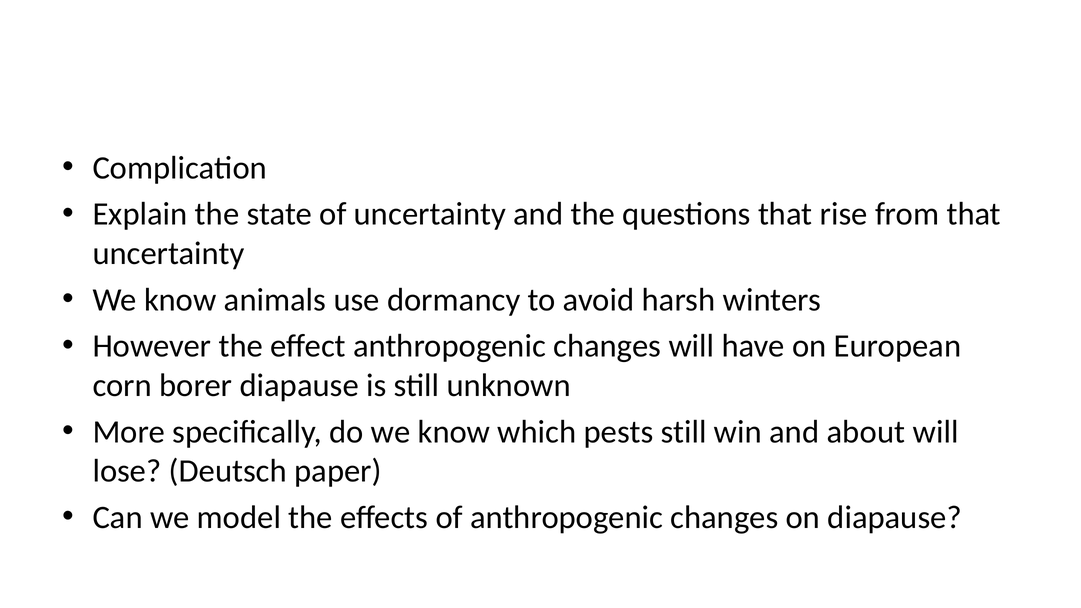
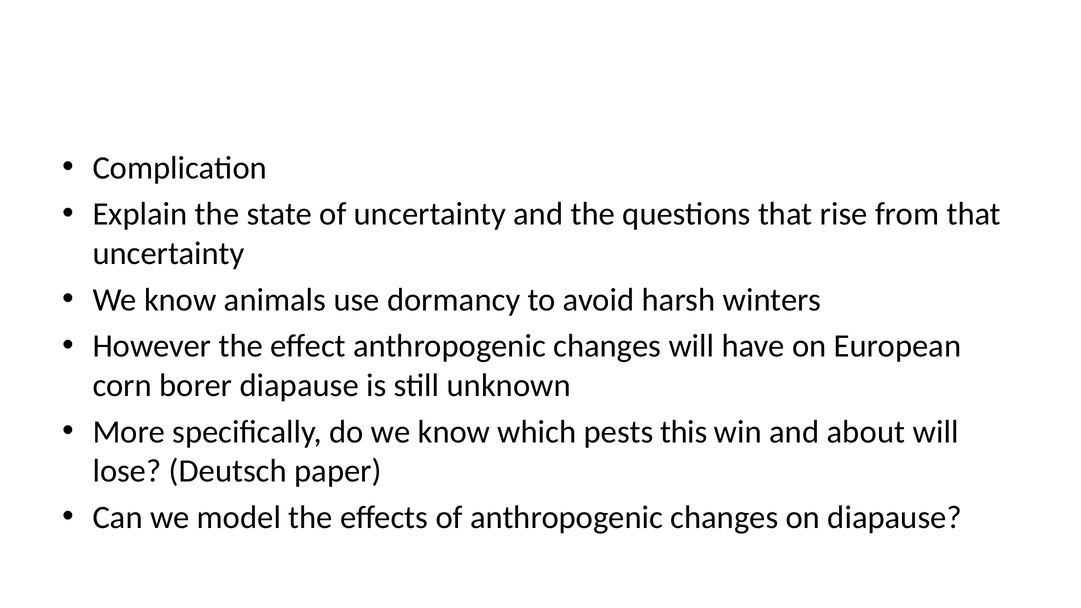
pests still: still -> this
